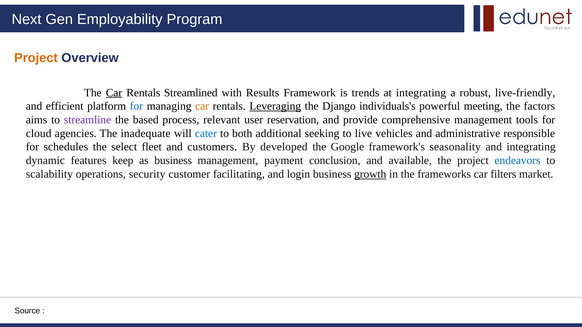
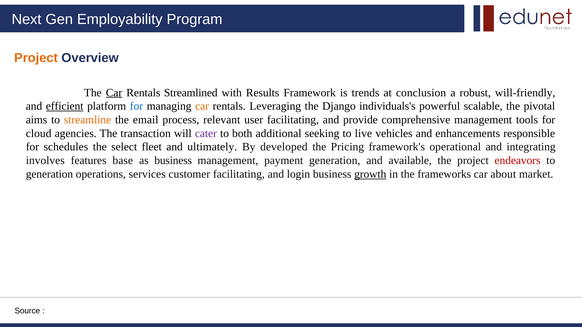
at integrating: integrating -> conclusion
live-friendly: live-friendly -> will-friendly
efficient underline: none -> present
Leveraging underline: present -> none
meeting: meeting -> scalable
factors: factors -> pivotal
streamline colour: purple -> orange
based: based -> email
user reservation: reservation -> facilitating
inadequate: inadequate -> transaction
cater colour: blue -> purple
administrative: administrative -> enhancements
customers: customers -> ultimately
Google: Google -> Pricing
seasonality: seasonality -> operational
dynamic: dynamic -> involves
keep: keep -> base
payment conclusion: conclusion -> generation
endeavors colour: blue -> red
scalability at (49, 174): scalability -> generation
security: security -> services
filters: filters -> about
